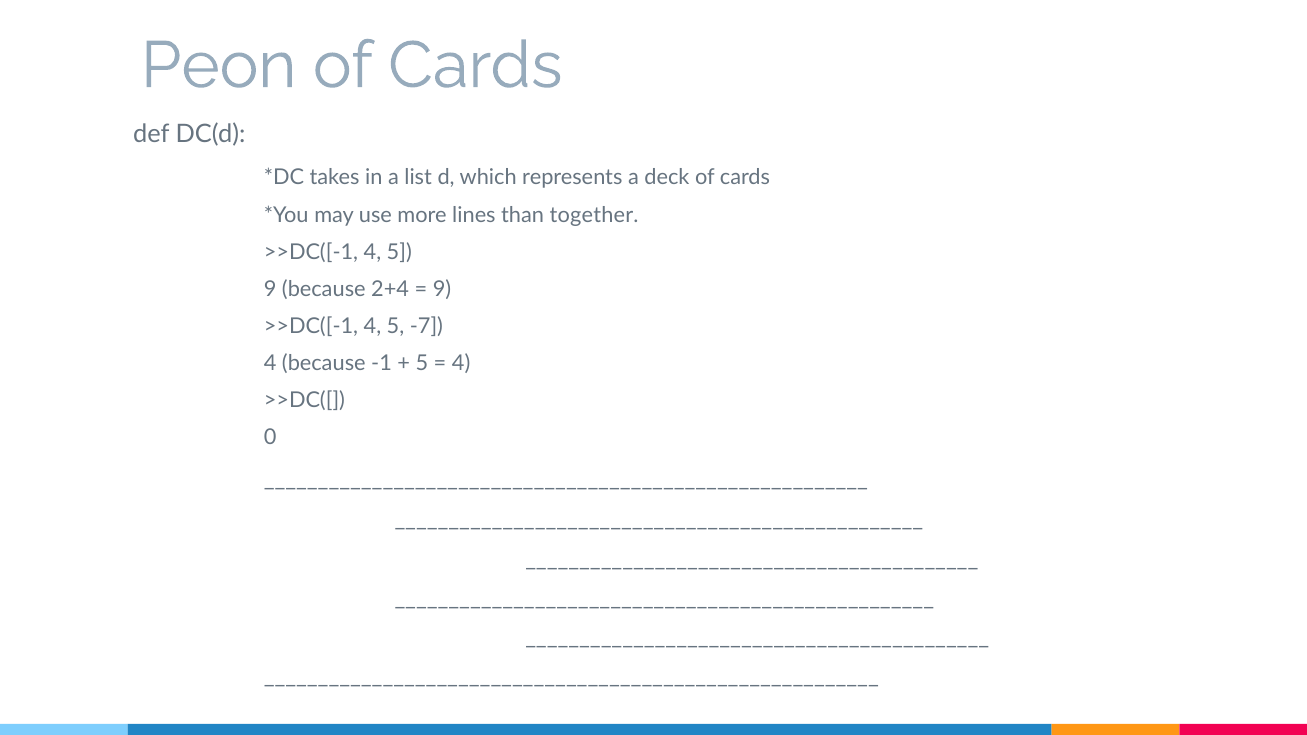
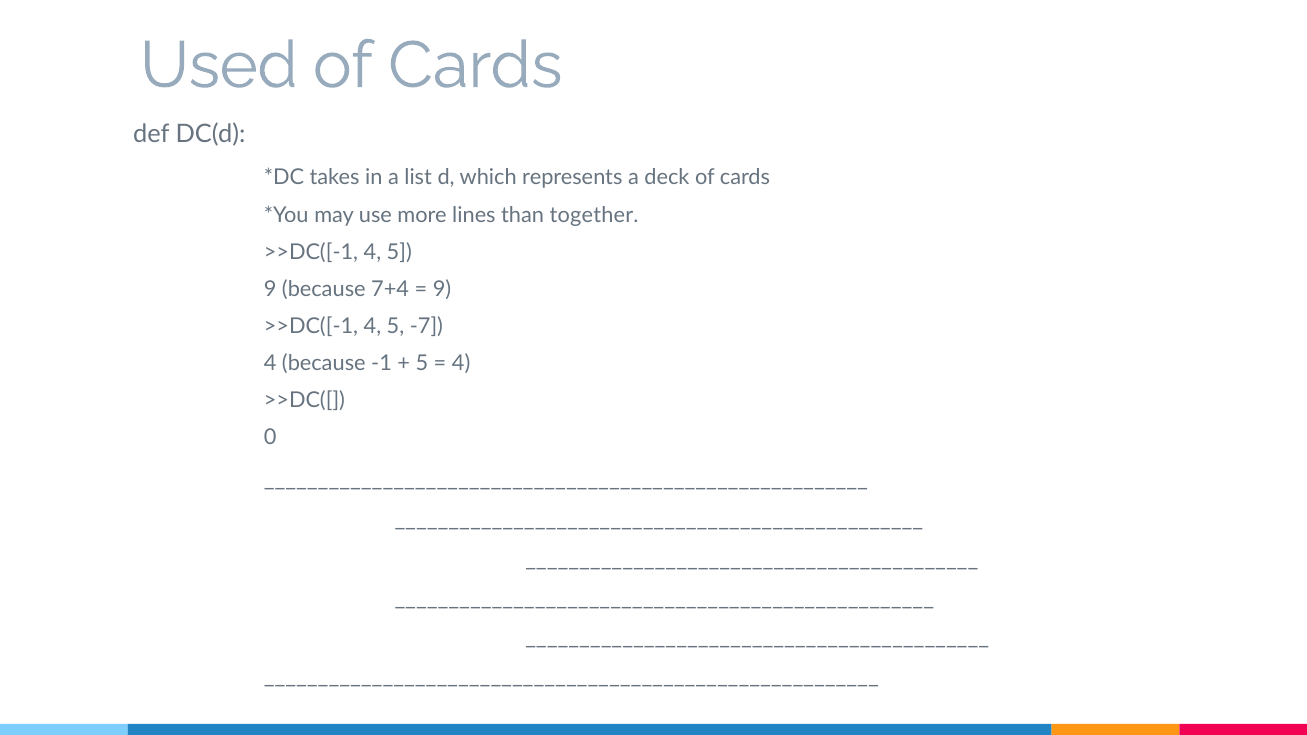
Peon: Peon -> Used
2+4: 2+4 -> 7+4
